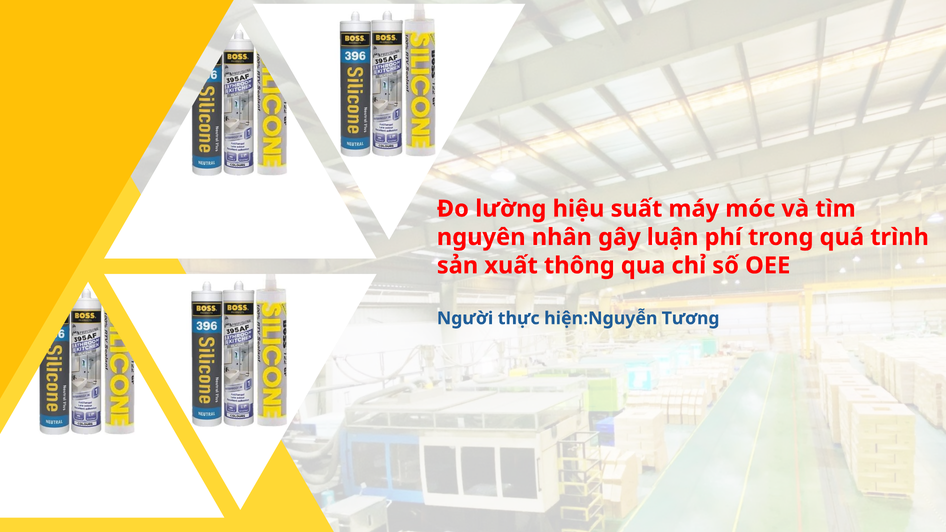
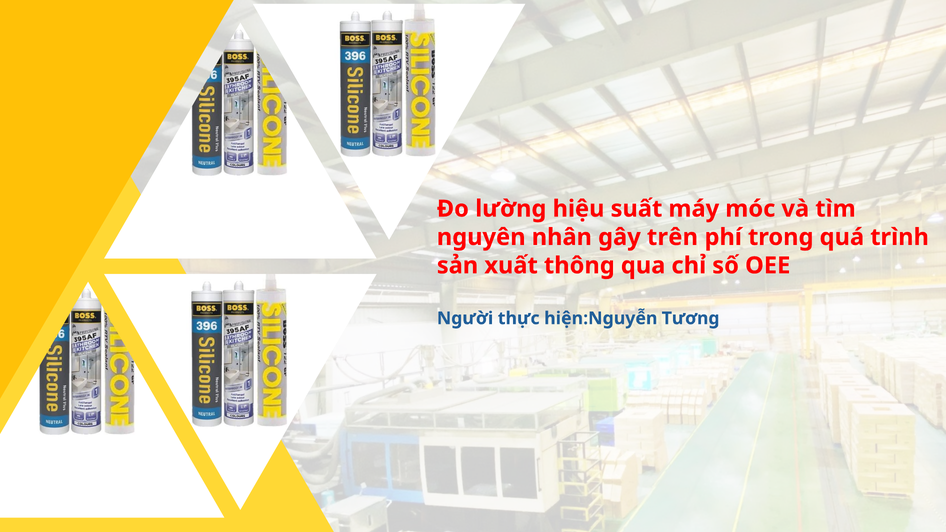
luận: luận -> trên
